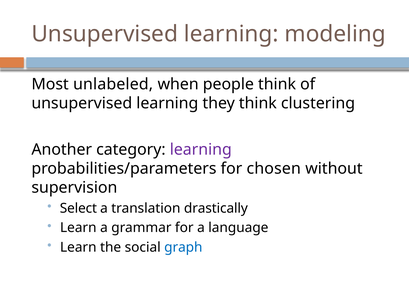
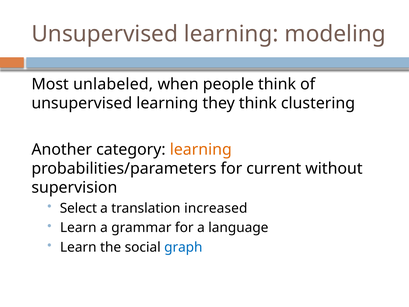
learning at (201, 149) colour: purple -> orange
chosen: chosen -> current
drastically: drastically -> increased
